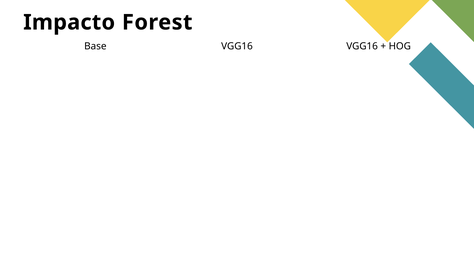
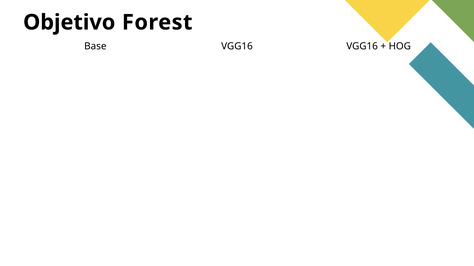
Impacto: Impacto -> Objetivo
